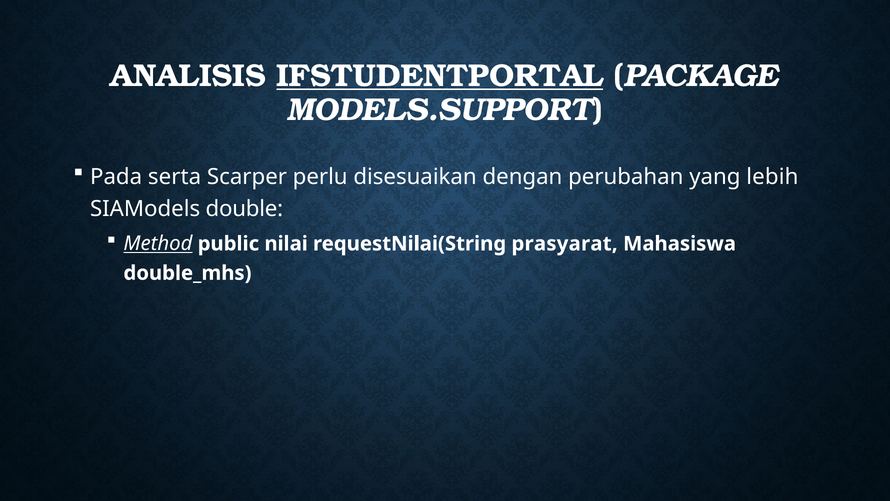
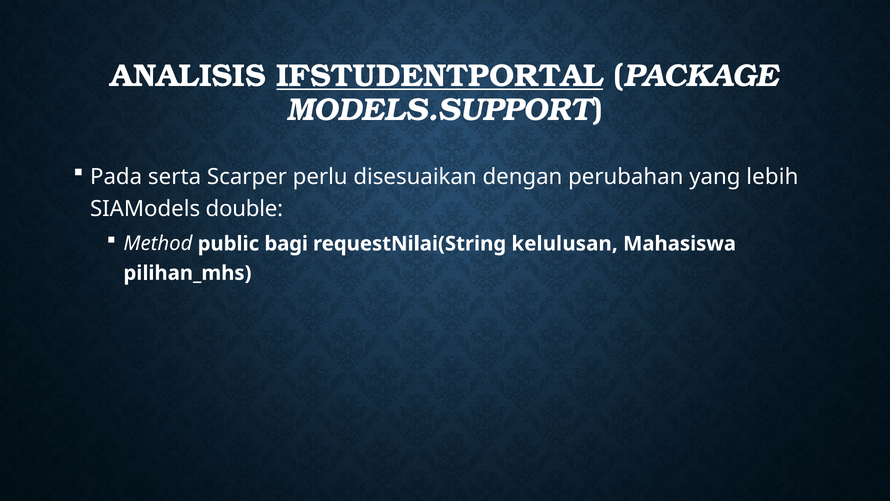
Method underline: present -> none
nilai: nilai -> bagi
prasyarat: prasyarat -> kelulusan
double_mhs: double_mhs -> pilihan_mhs
